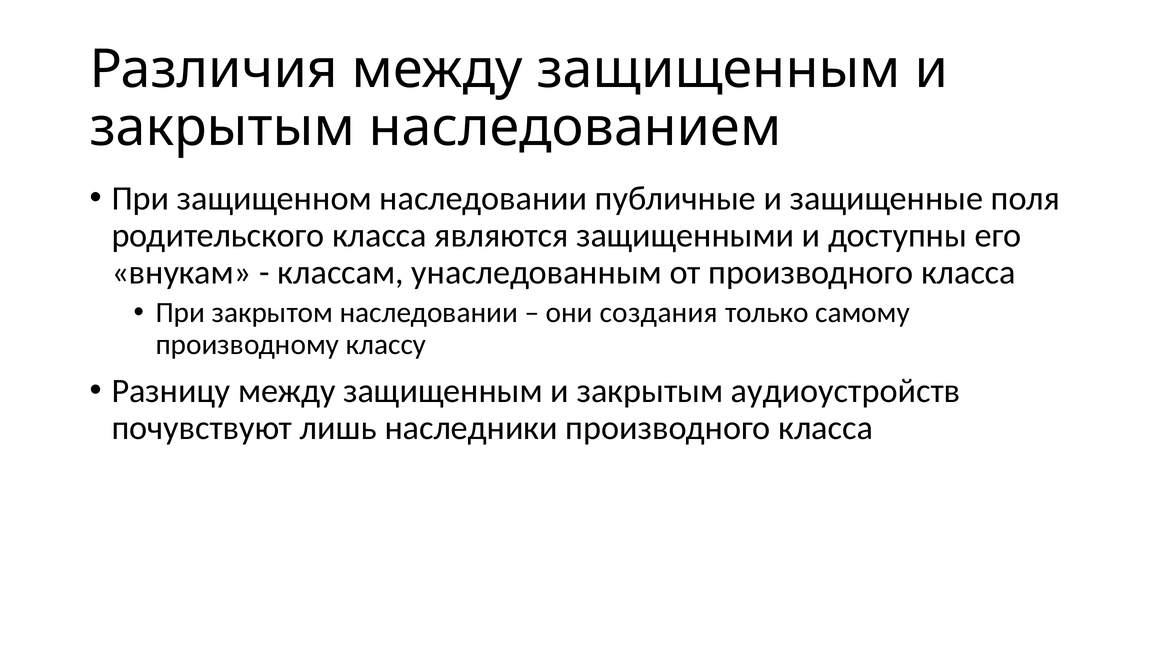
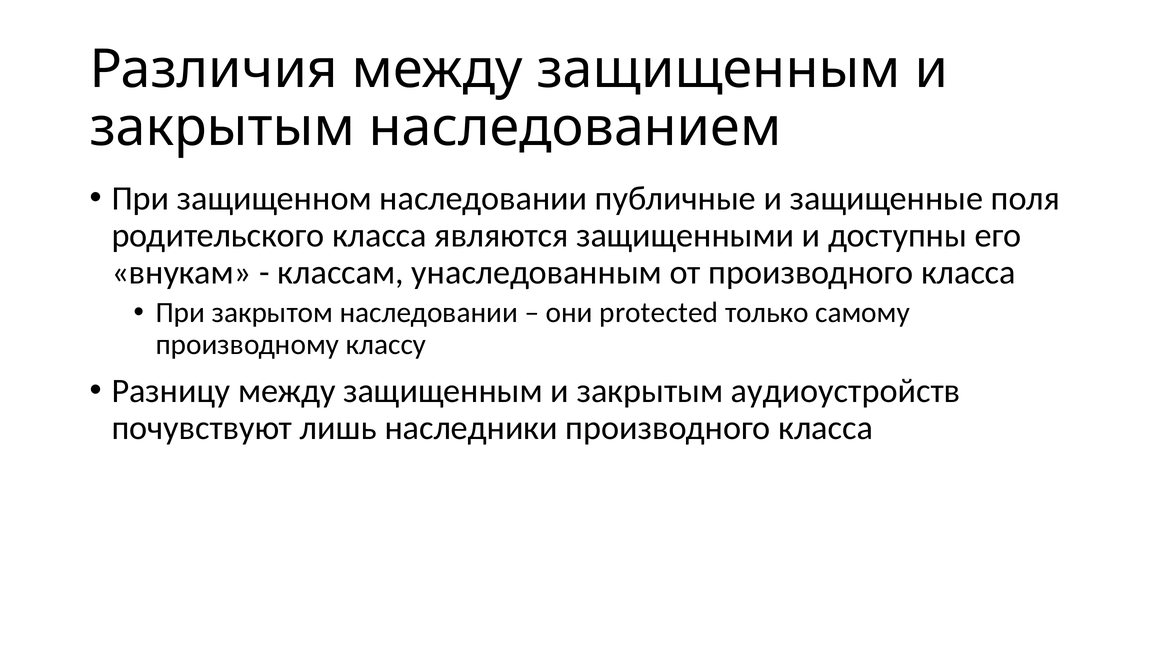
создания: создания -> protected
